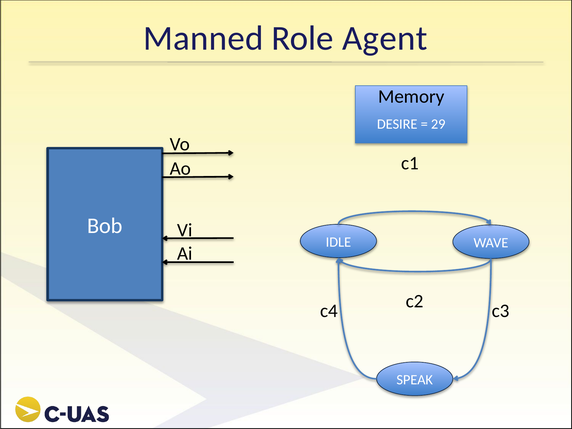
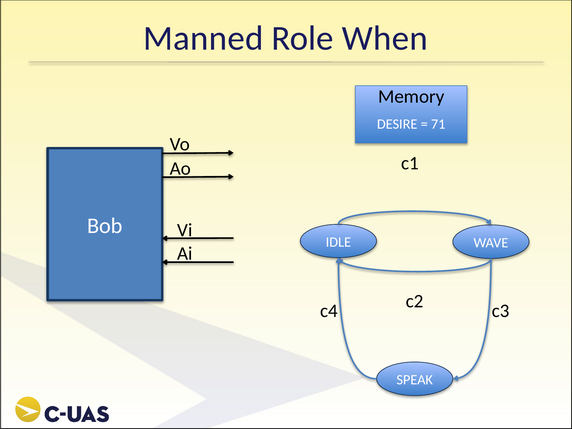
Agent: Agent -> When
29: 29 -> 71
